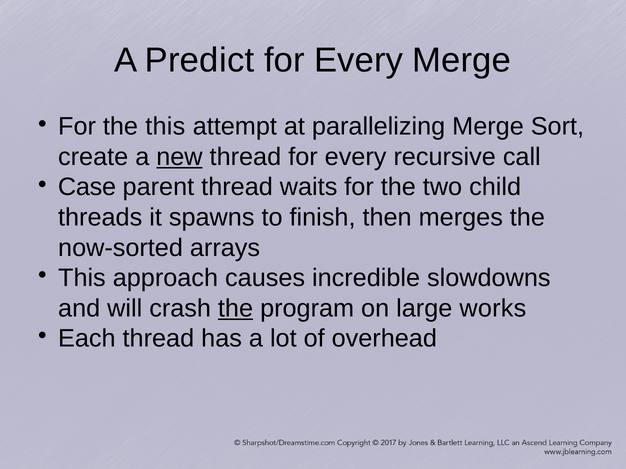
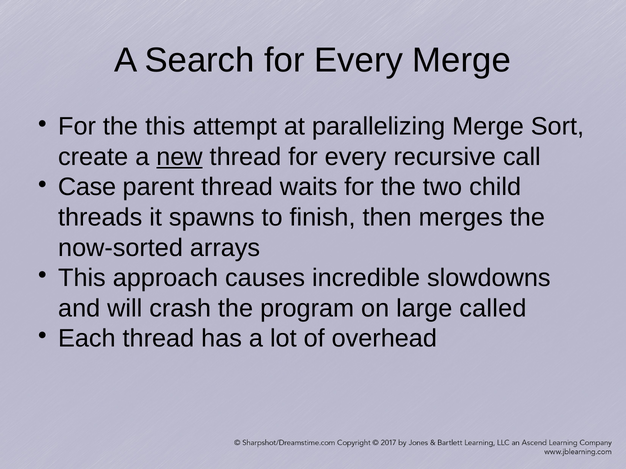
Predict: Predict -> Search
the at (236, 309) underline: present -> none
works: works -> called
